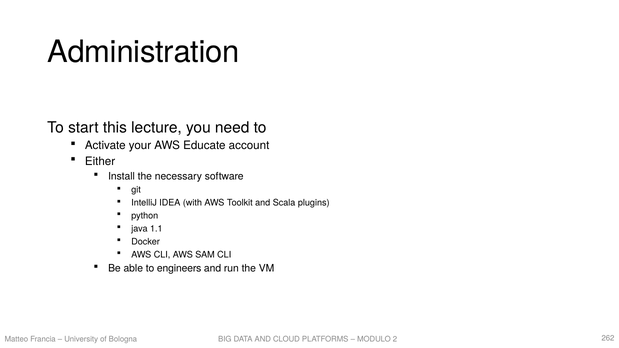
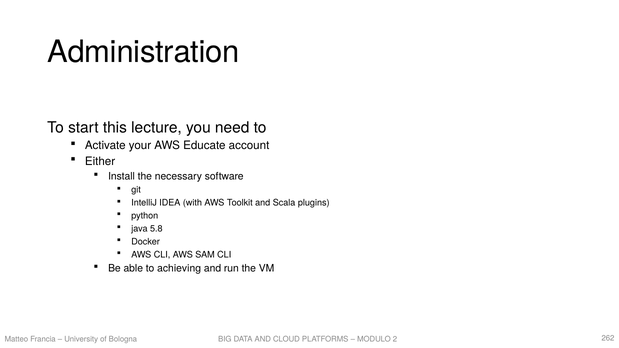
1.1: 1.1 -> 5.8
engineers: engineers -> achieving
